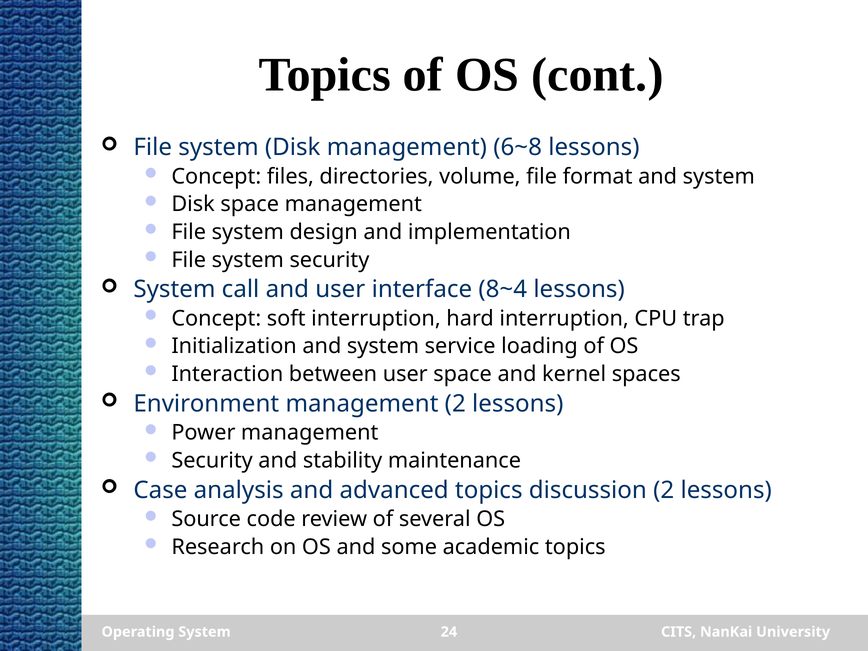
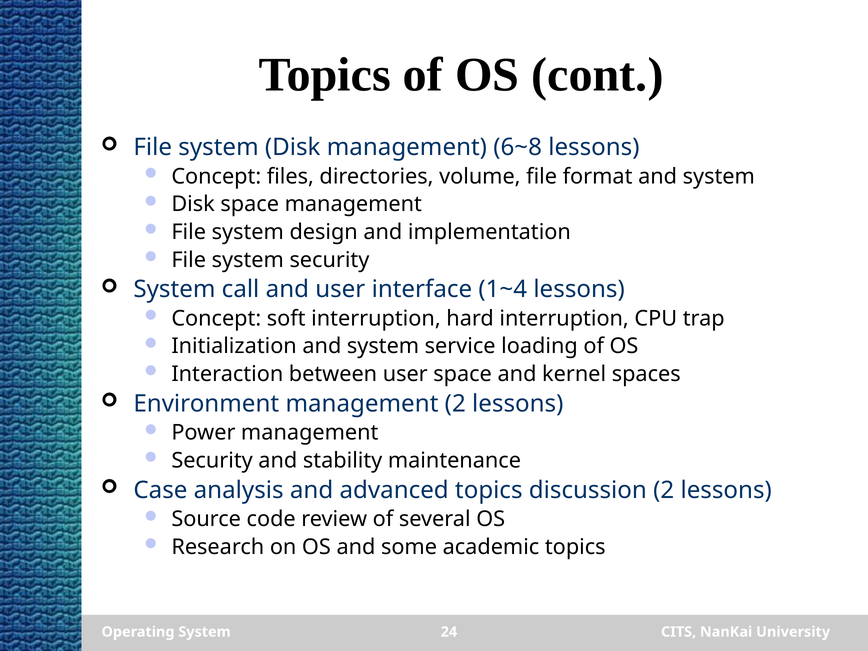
8~4: 8~4 -> 1~4
